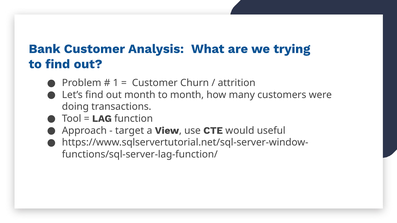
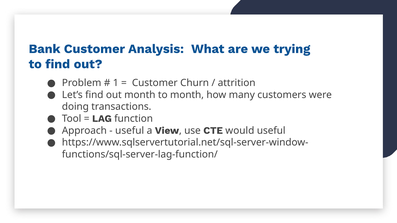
target at (130, 131): target -> useful
